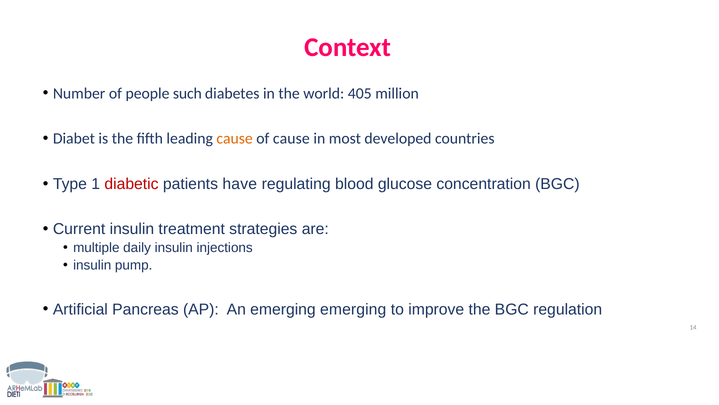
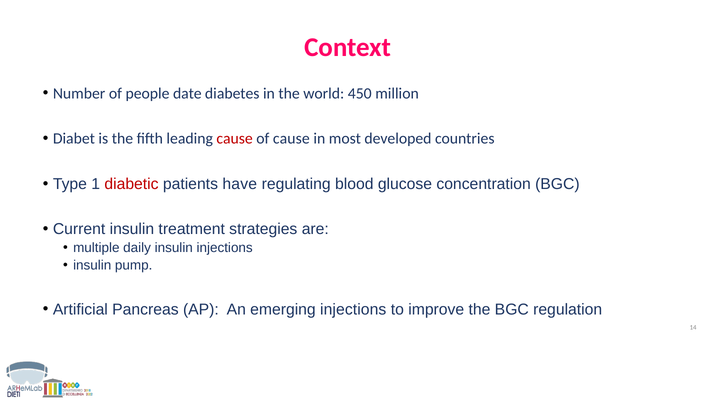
such: such -> date
405: 405 -> 450
cause at (235, 139) colour: orange -> red
emerging emerging: emerging -> injections
